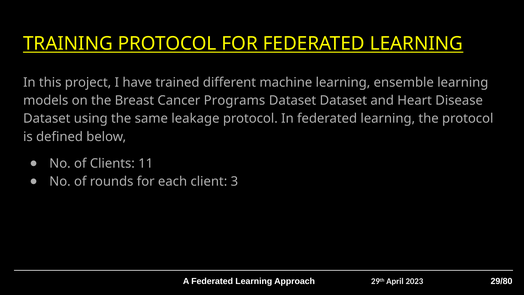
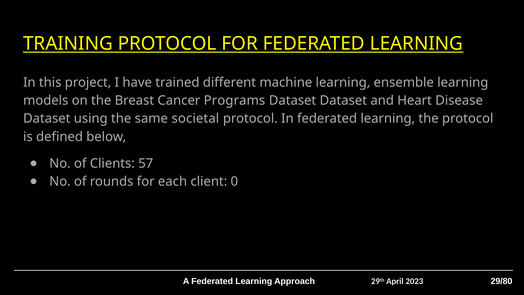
leakage: leakage -> societal
11: 11 -> 57
3: 3 -> 0
